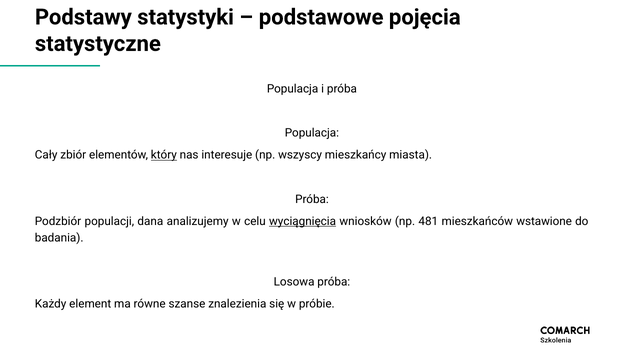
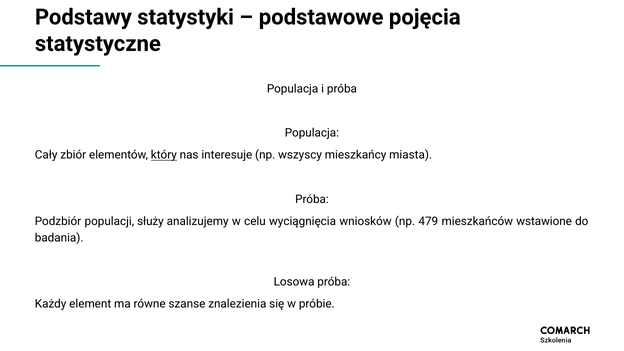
dana: dana -> służy
wyciągnięcia underline: present -> none
481: 481 -> 479
